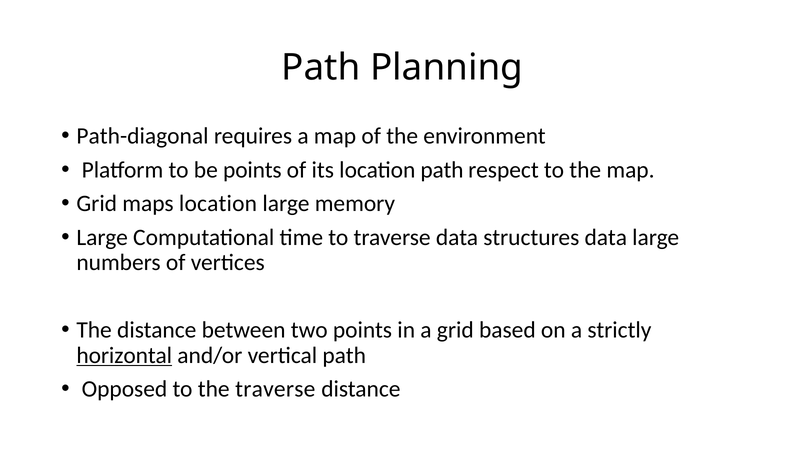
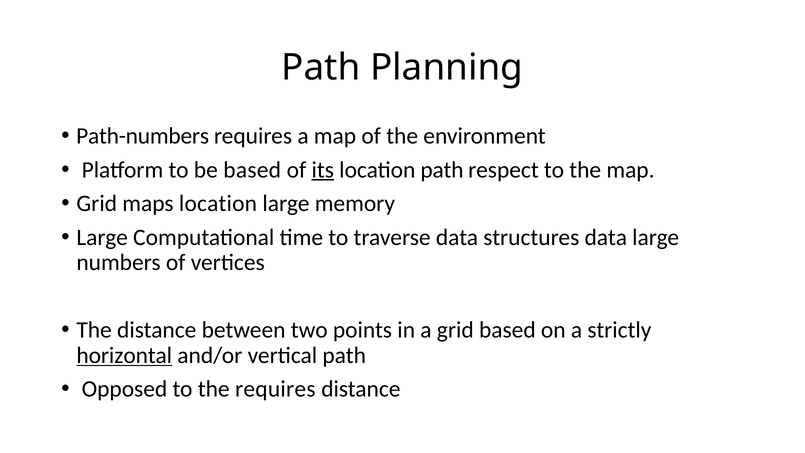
Path-diagonal: Path-diagonal -> Path-numbers
be points: points -> based
its underline: none -> present
the traverse: traverse -> requires
